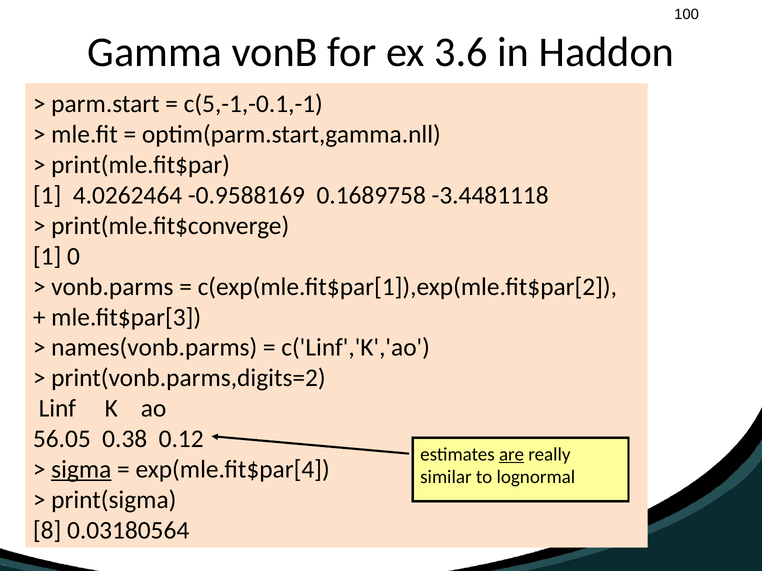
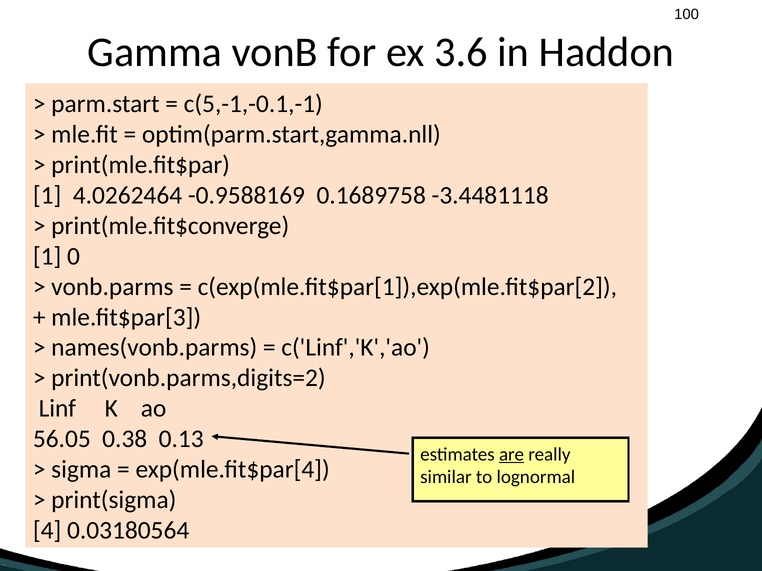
0.12: 0.12 -> 0.13
sigma underline: present -> none
8: 8 -> 4
